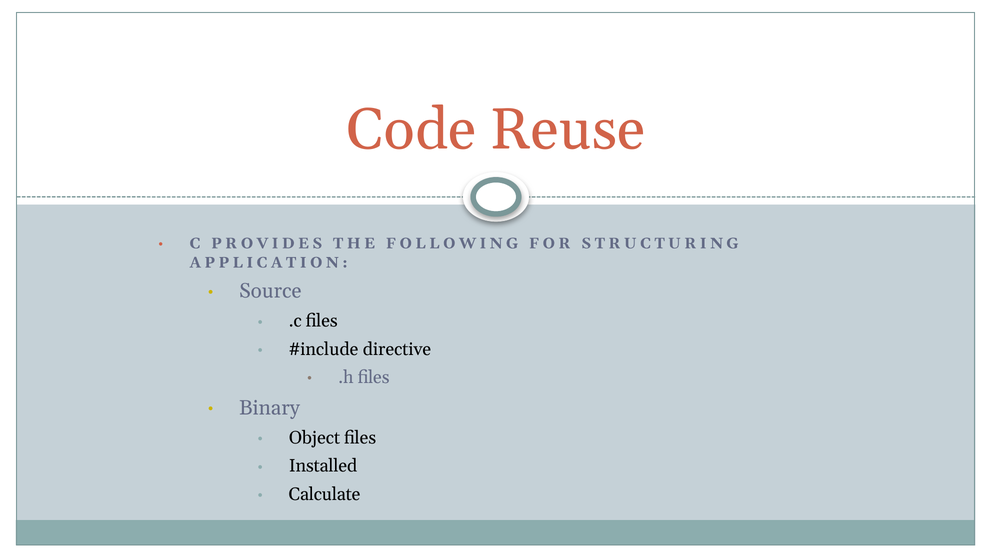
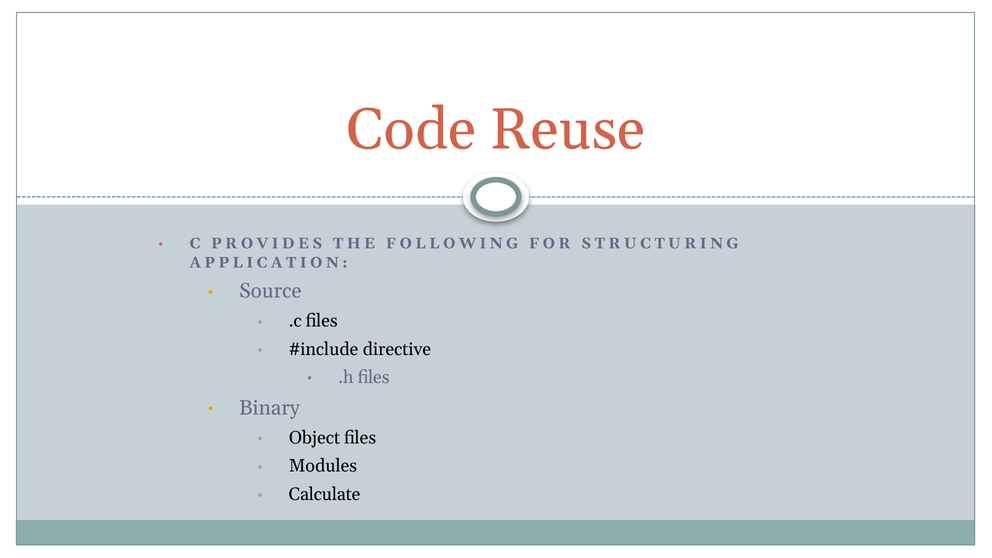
Installed: Installed -> Modules
